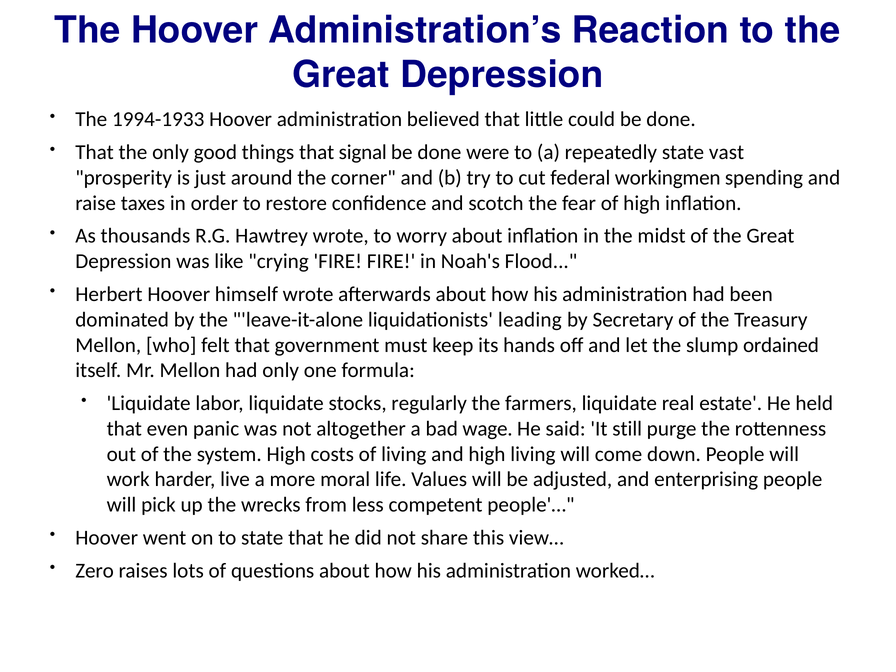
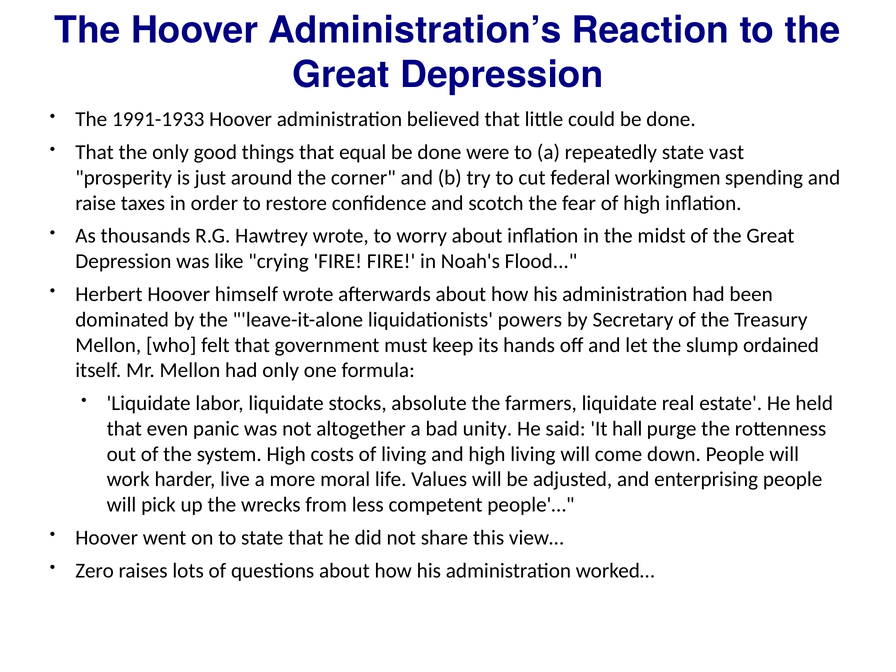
1994-1933: 1994-1933 -> 1991-1933
signal: signal -> equal
leading: leading -> powers
regularly: regularly -> absolute
wage: wage -> unity
still: still -> hall
